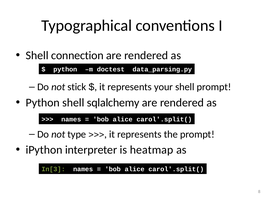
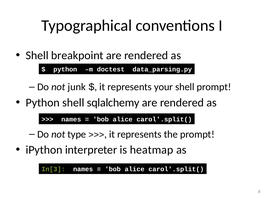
connection: connection -> breakpoint
stick: stick -> junk
